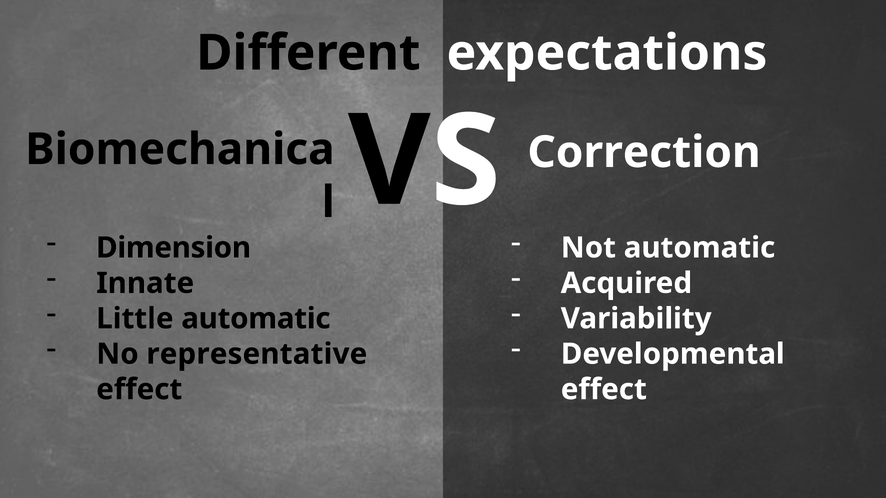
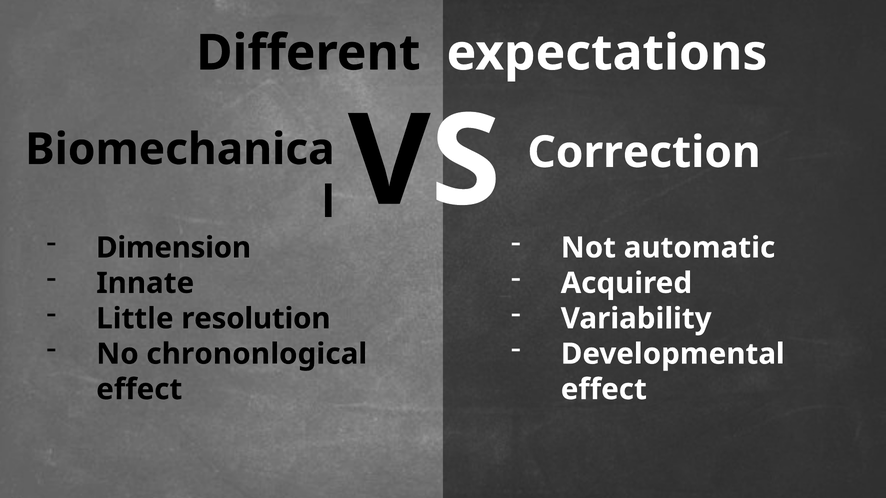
Little automatic: automatic -> resolution
representative: representative -> chrononlogical
